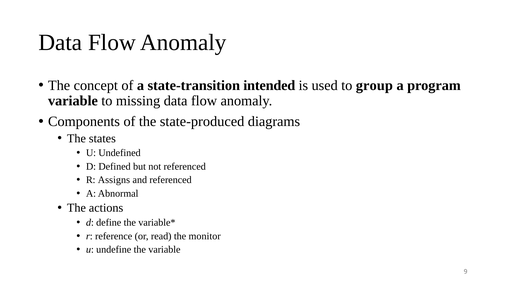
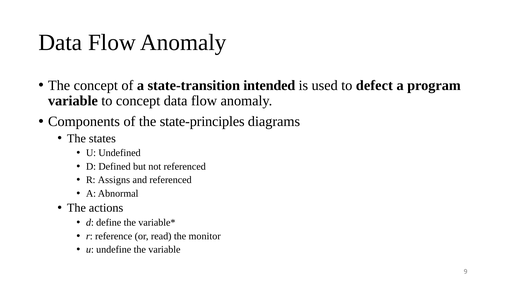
group: group -> defect
to missing: missing -> concept
state-produced: state-produced -> state-principles
